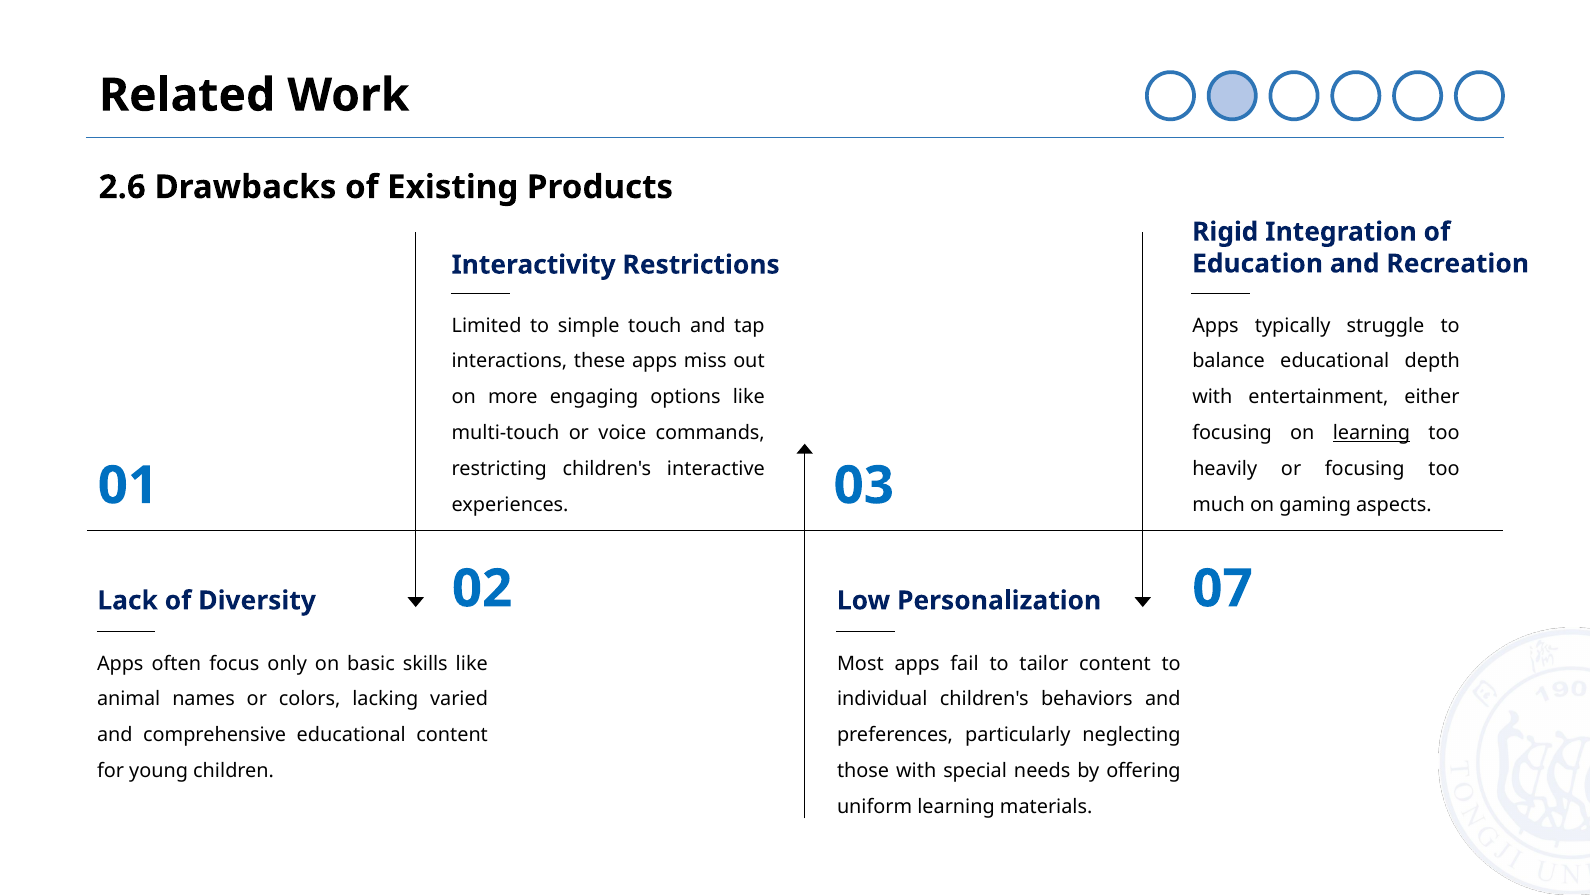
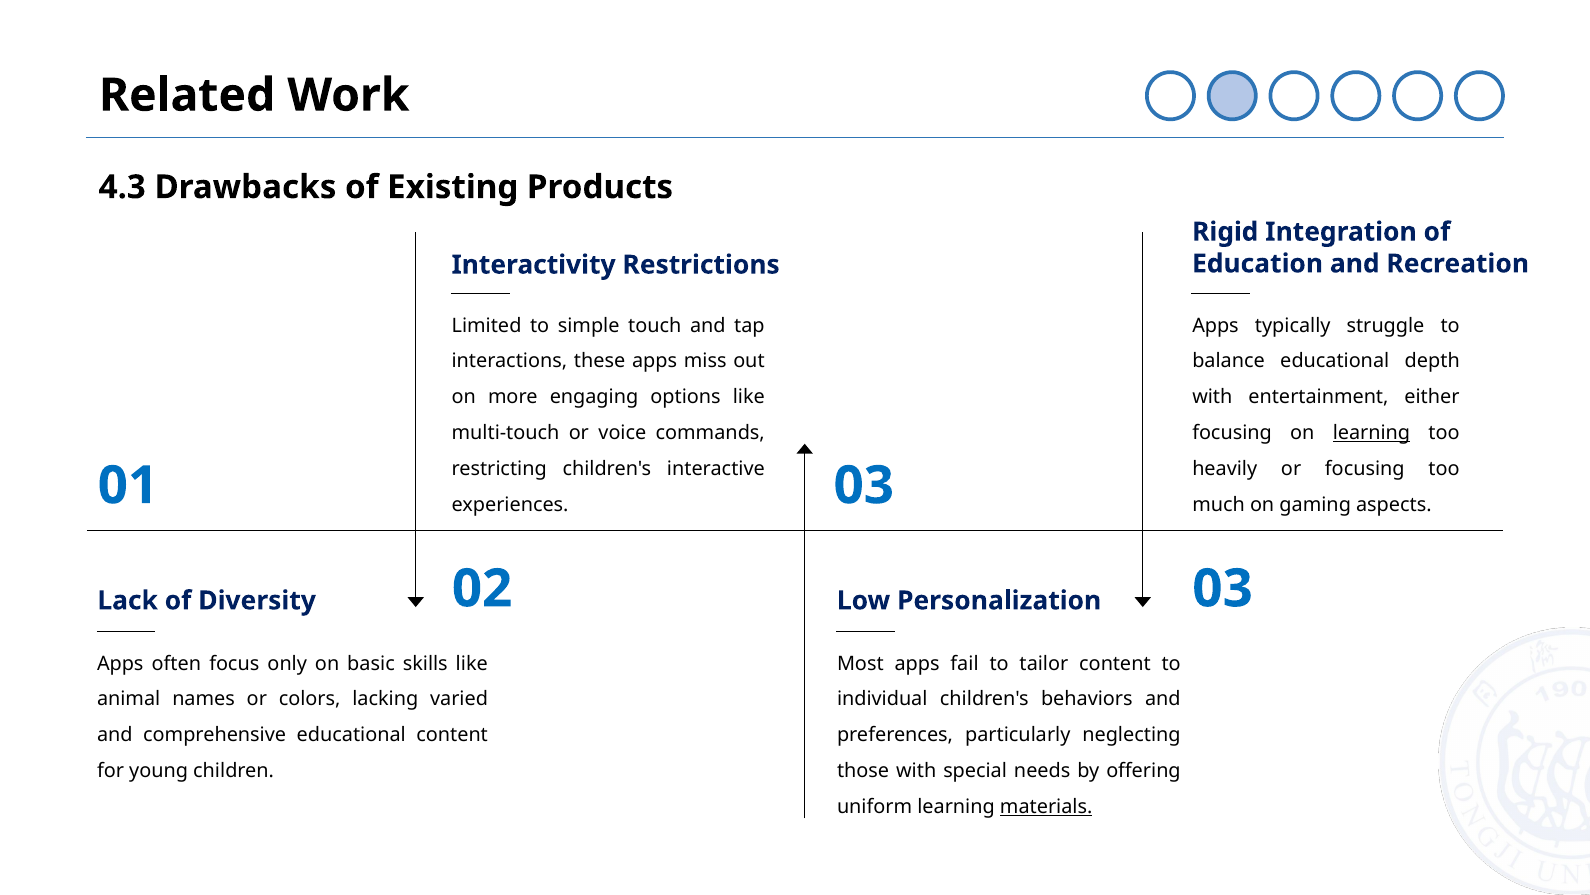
2.6: 2.6 -> 4.3
02 07: 07 -> 03
materials underline: none -> present
